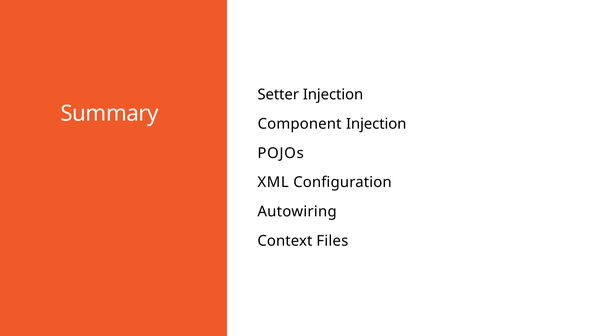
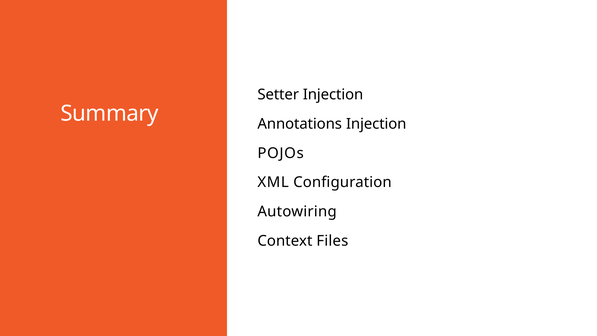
Component: Component -> Annotations
